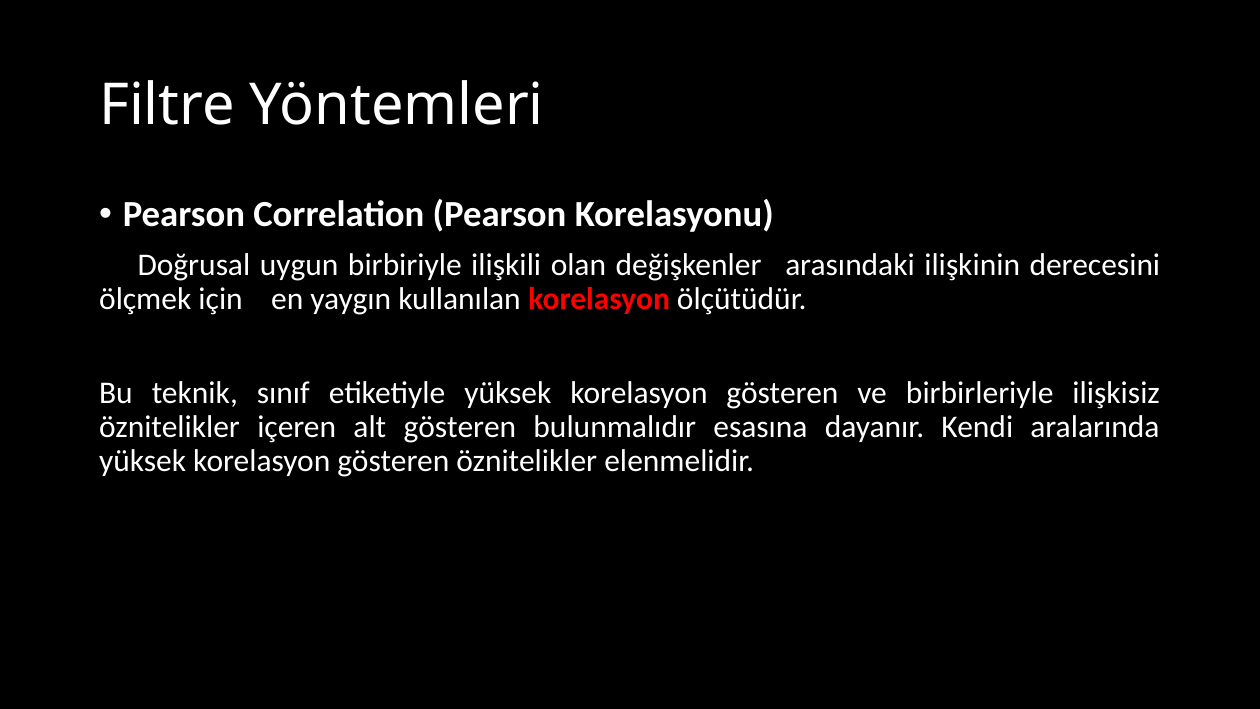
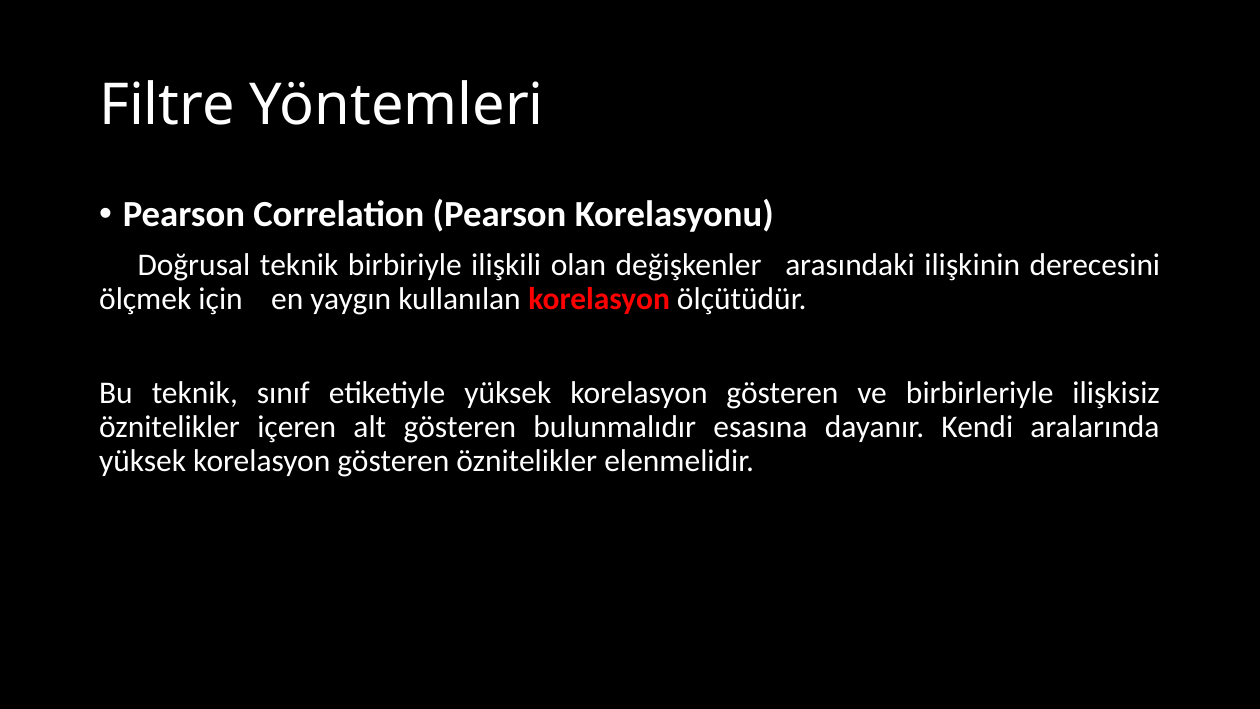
Doğrusal uygun: uygun -> teknik
